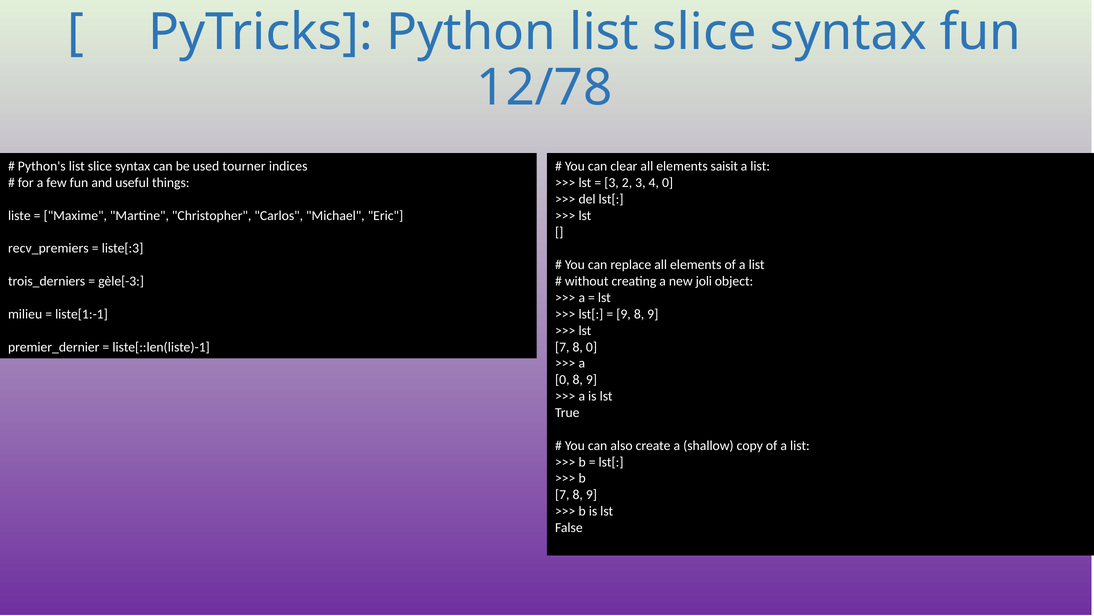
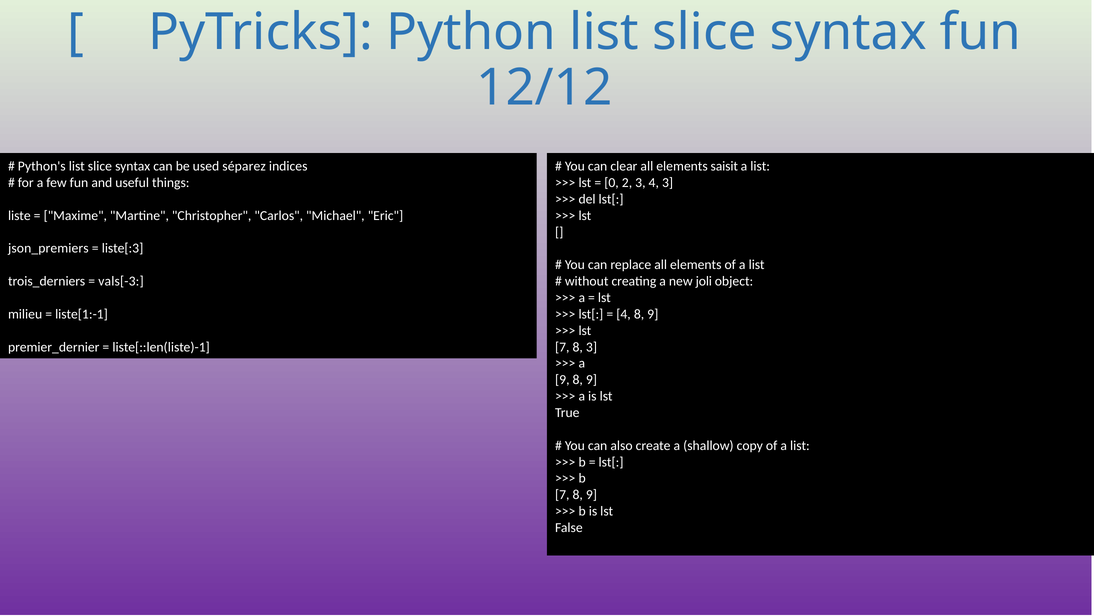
12/78: 12/78 -> 12/12
tourner: tourner -> séparez
3 at (612, 183): 3 -> 0
4 0: 0 -> 3
recv_premiers: recv_premiers -> json_premiers
gèle[-3: gèle[-3 -> vals[-3
9 at (624, 314): 9 -> 4
8 0: 0 -> 3
0 at (562, 379): 0 -> 9
